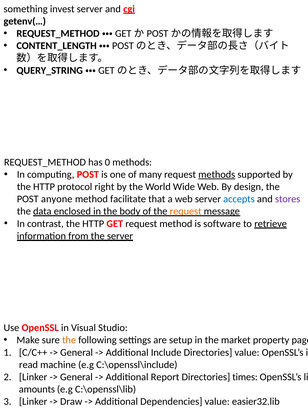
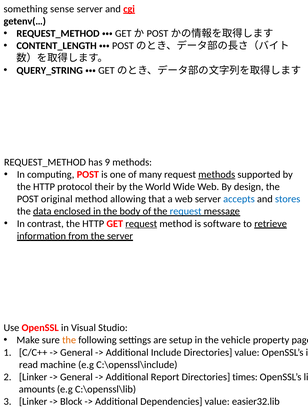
invest: invest -> sense
0: 0 -> 9
right: right -> their
anyone: anyone -> original
facilitate: facilitate -> allowing
stores colour: purple -> blue
request at (186, 212) colour: orange -> blue
request at (141, 224) underline: none -> present
market: market -> vehicle
Draw: Draw -> Block
